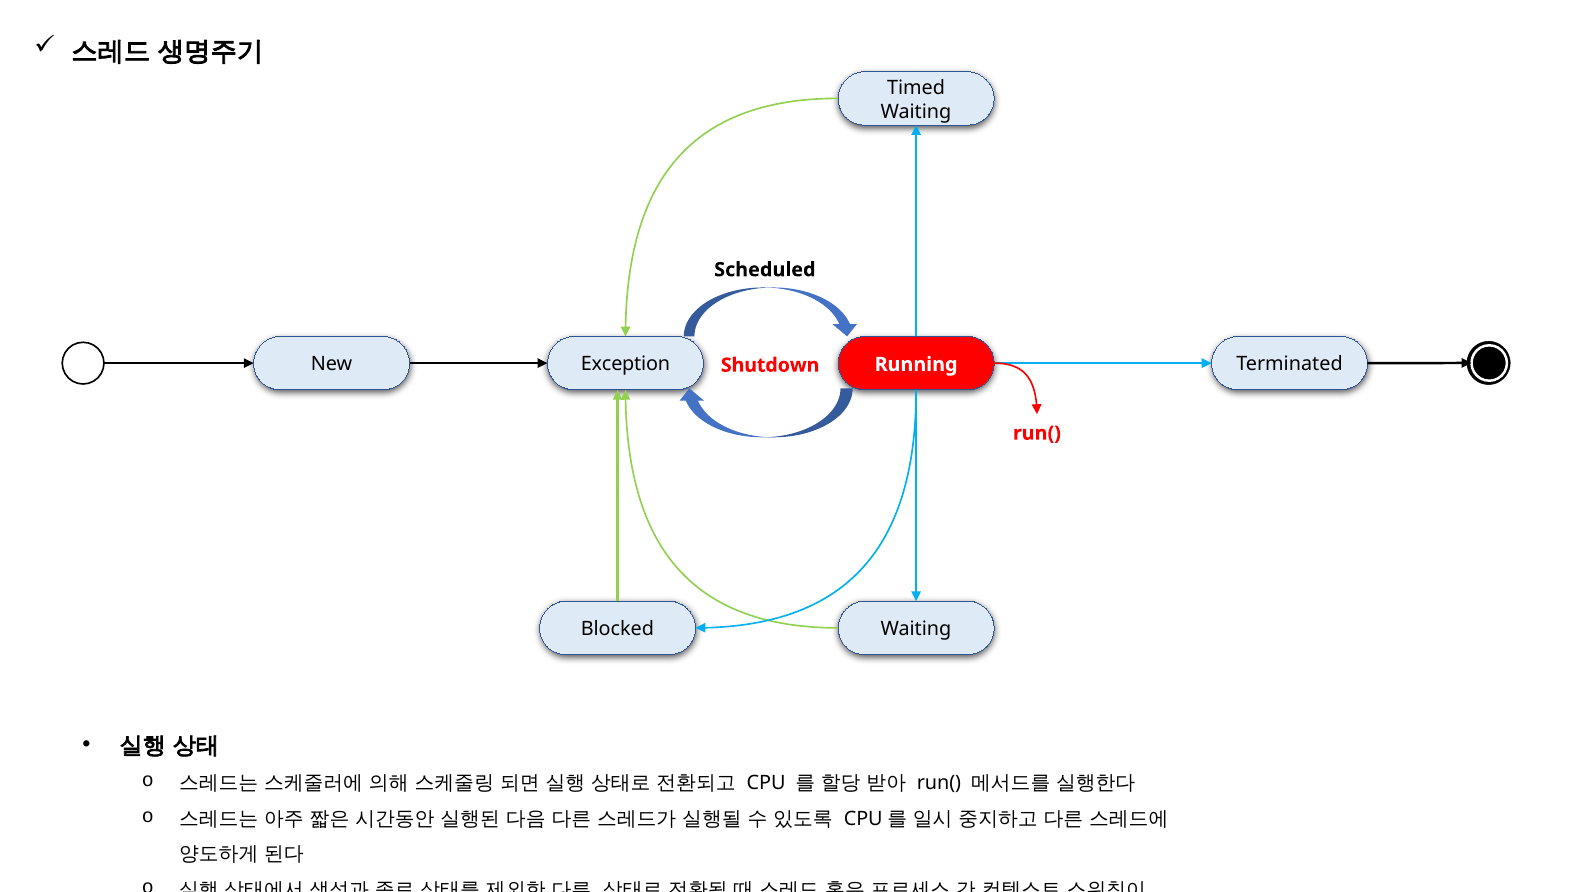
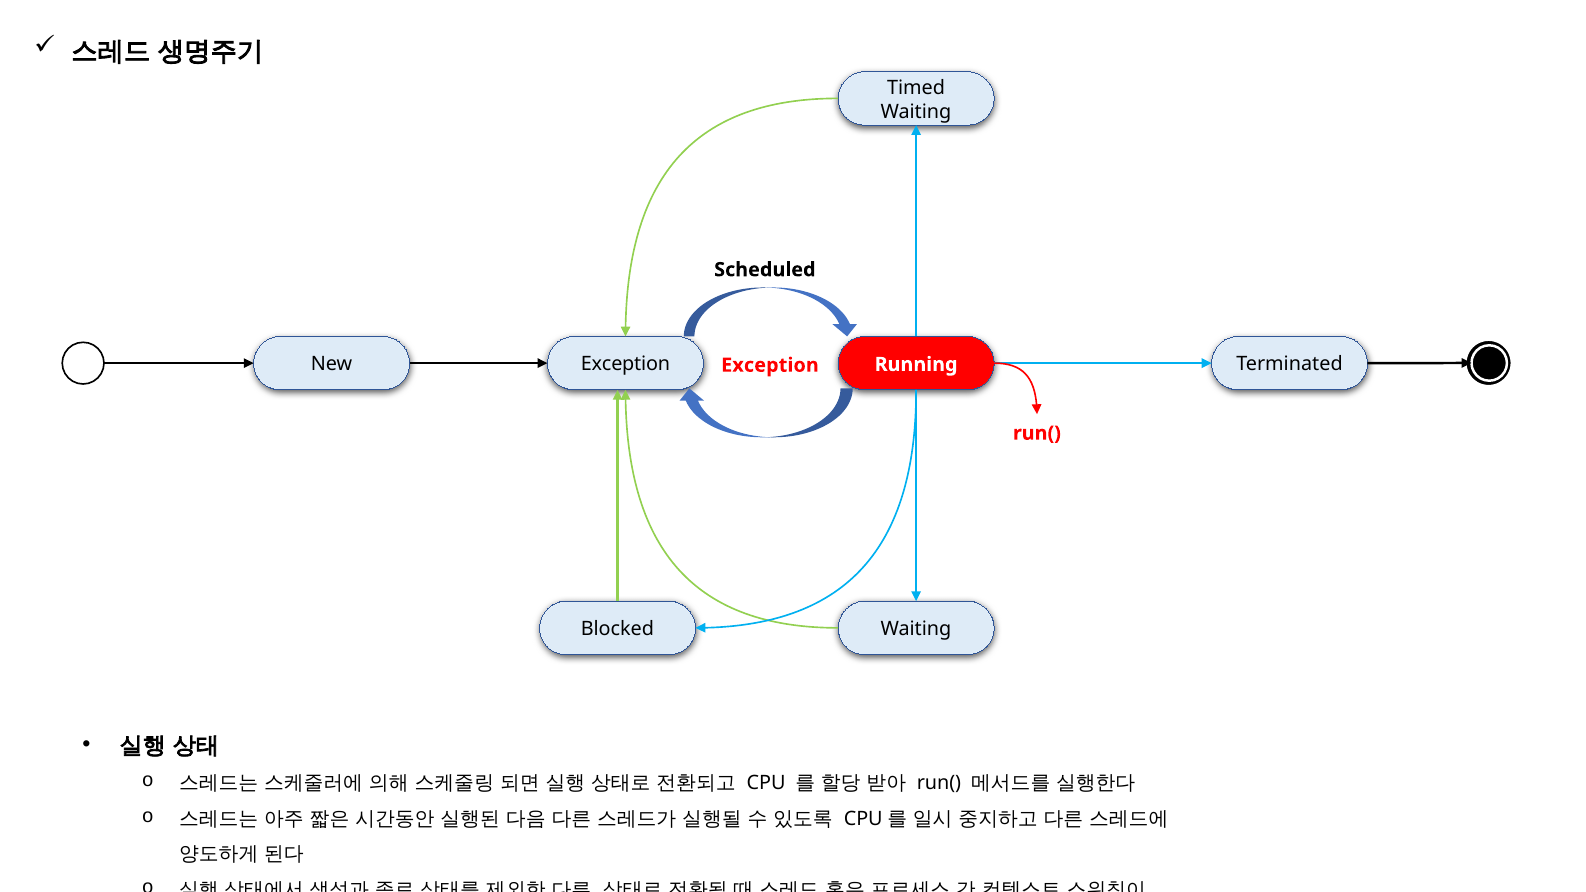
Shutdown at (770, 365): Shutdown -> Exception
